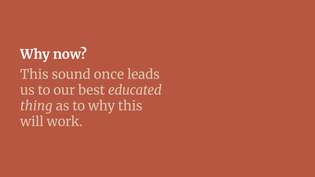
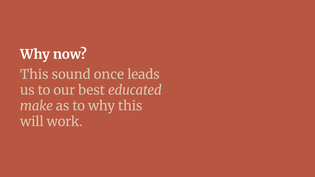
thing: thing -> make
